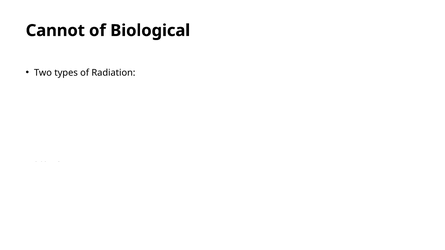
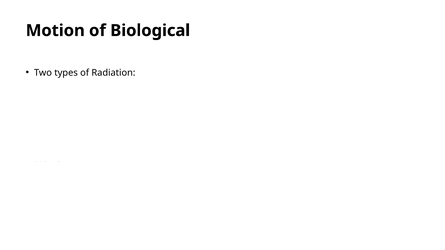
Cannot: Cannot -> Motion
